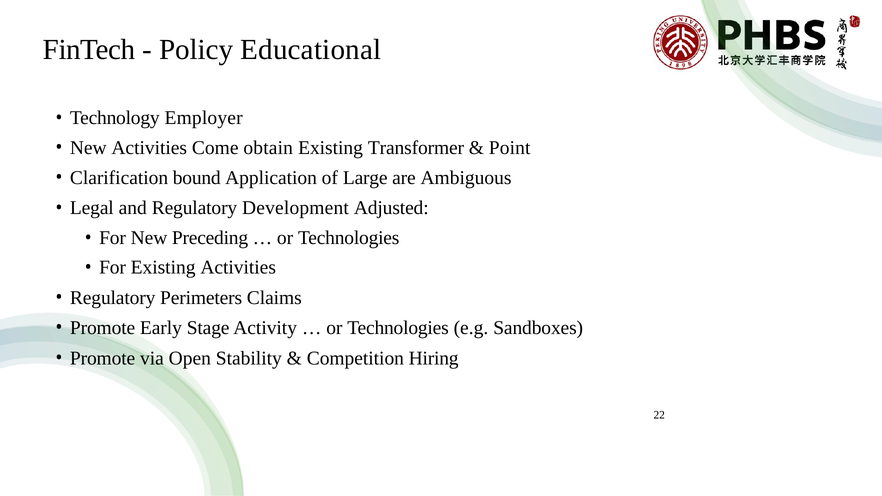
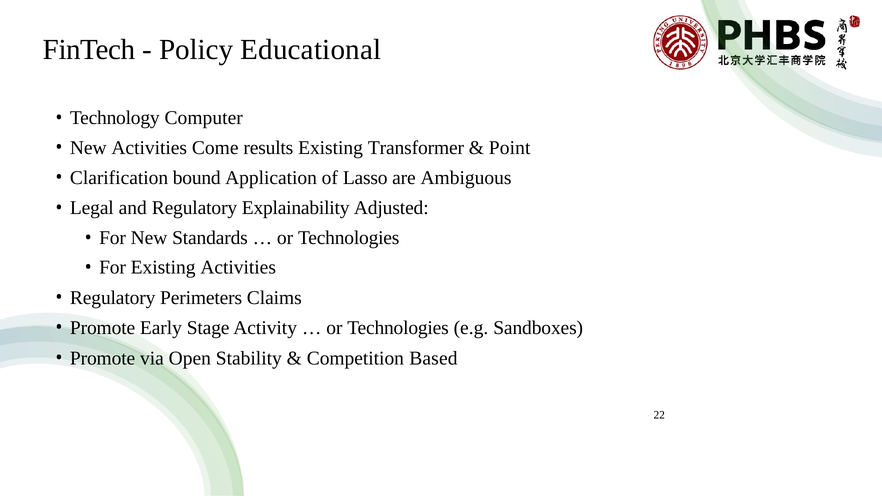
Employer: Employer -> Computer
obtain: obtain -> results
Large: Large -> Lasso
Development: Development -> Explainability
Preceding: Preceding -> Standards
Hiring: Hiring -> Based
